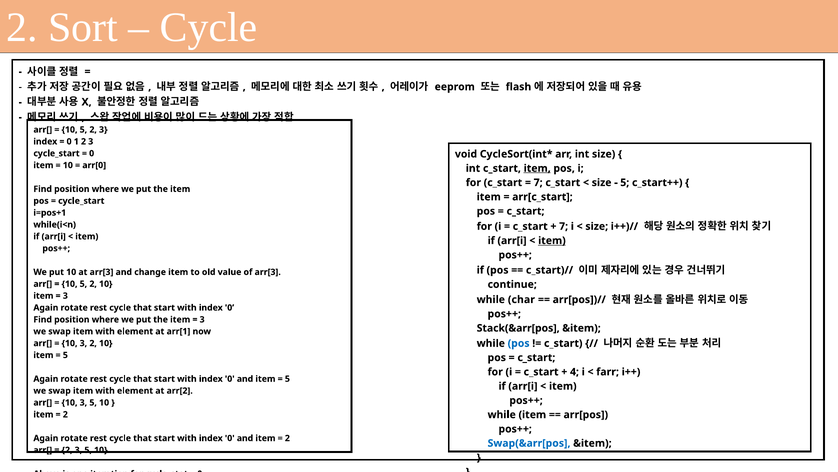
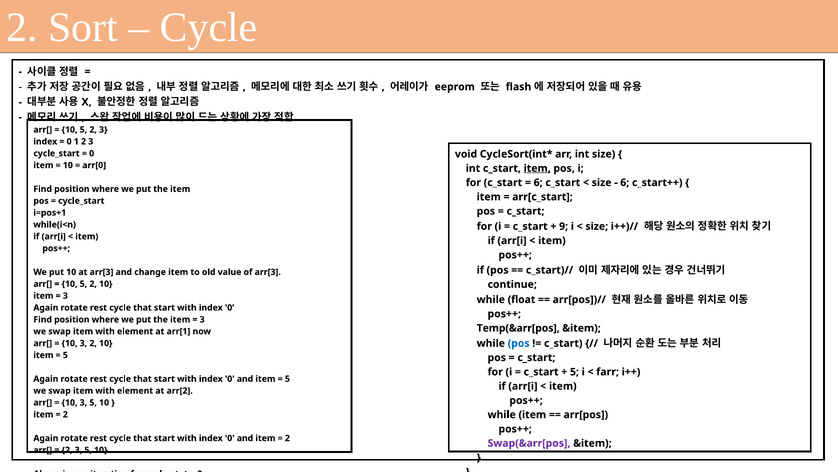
7 at (538, 182): 7 -> 6
5 at (625, 182): 5 -> 6
7 at (564, 226): 7 -> 9
item at (552, 240) underline: present -> none
char: char -> float
Stack(&arr[pos: Stack(&arr[pos -> Temp(&arr[pos
4 at (574, 371): 4 -> 5
Swap(&arr[pos colour: blue -> purple
